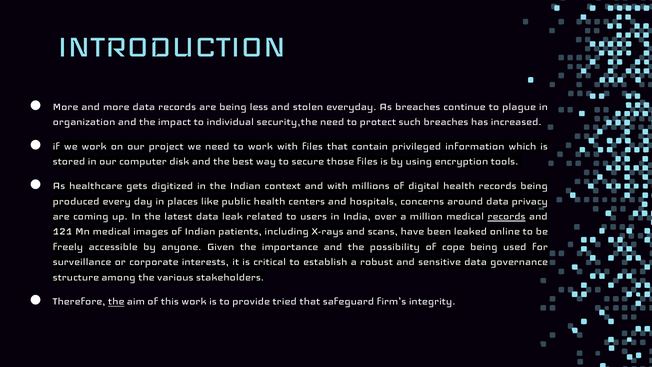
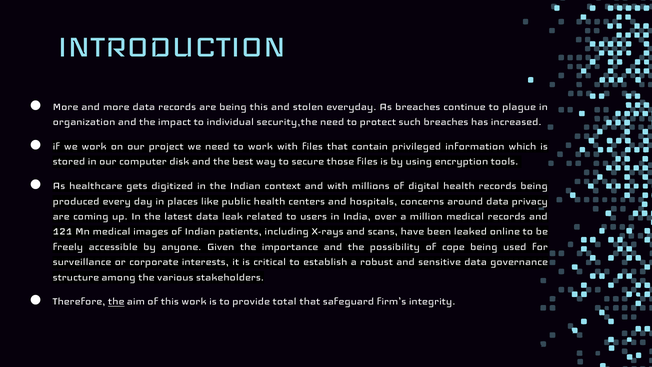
being less: less -> this
records at (507, 215) underline: present -> none
tried: tried -> total
